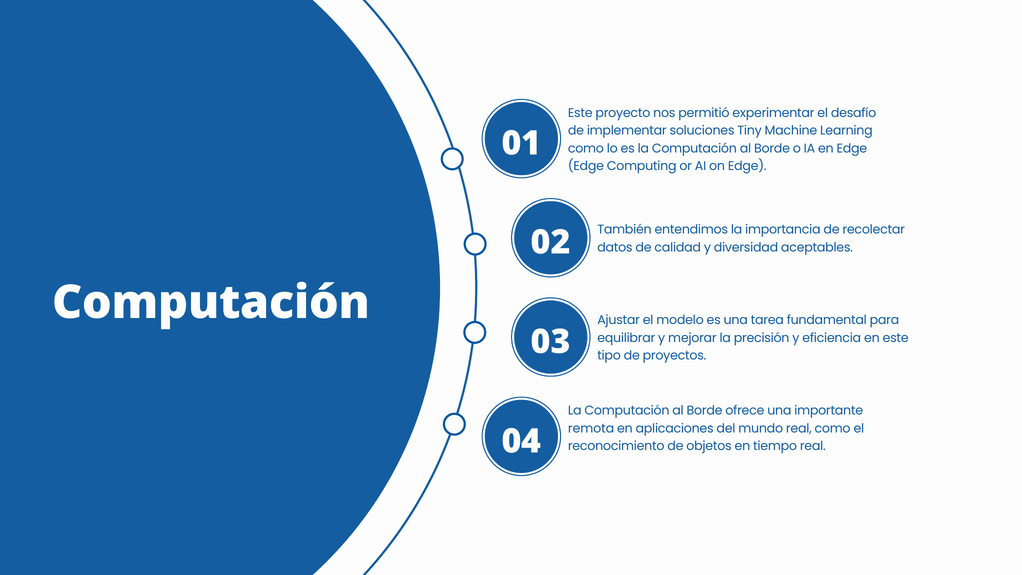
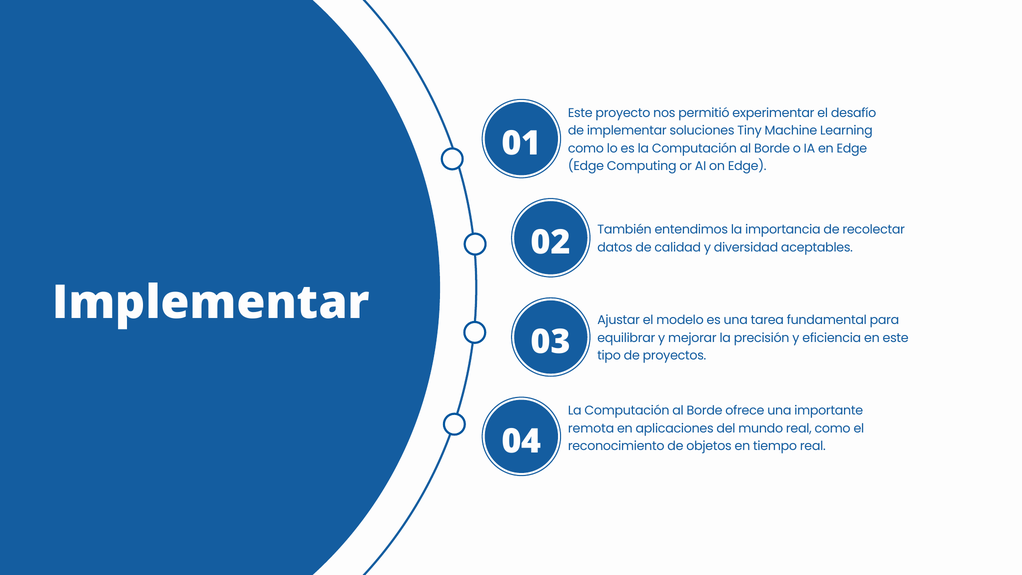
Computación at (211, 303): Computación -> Implementar
